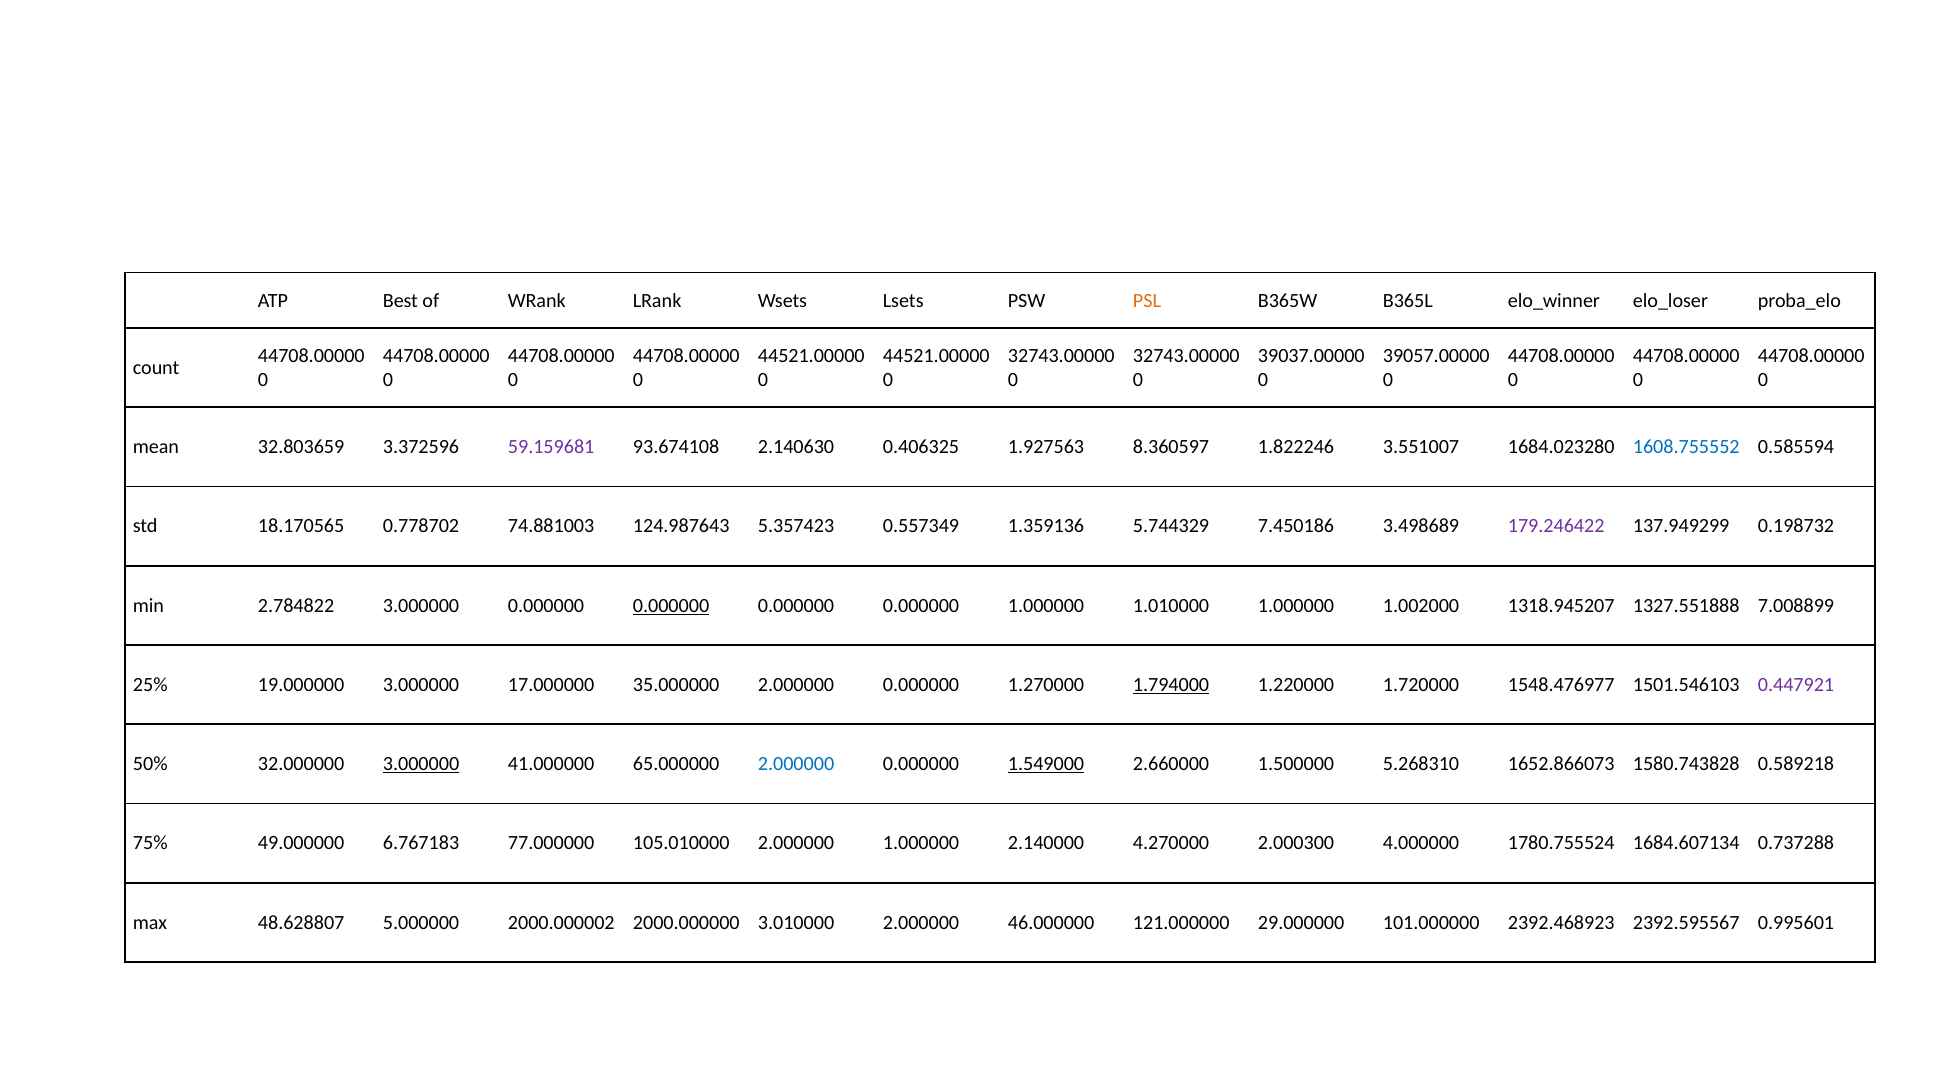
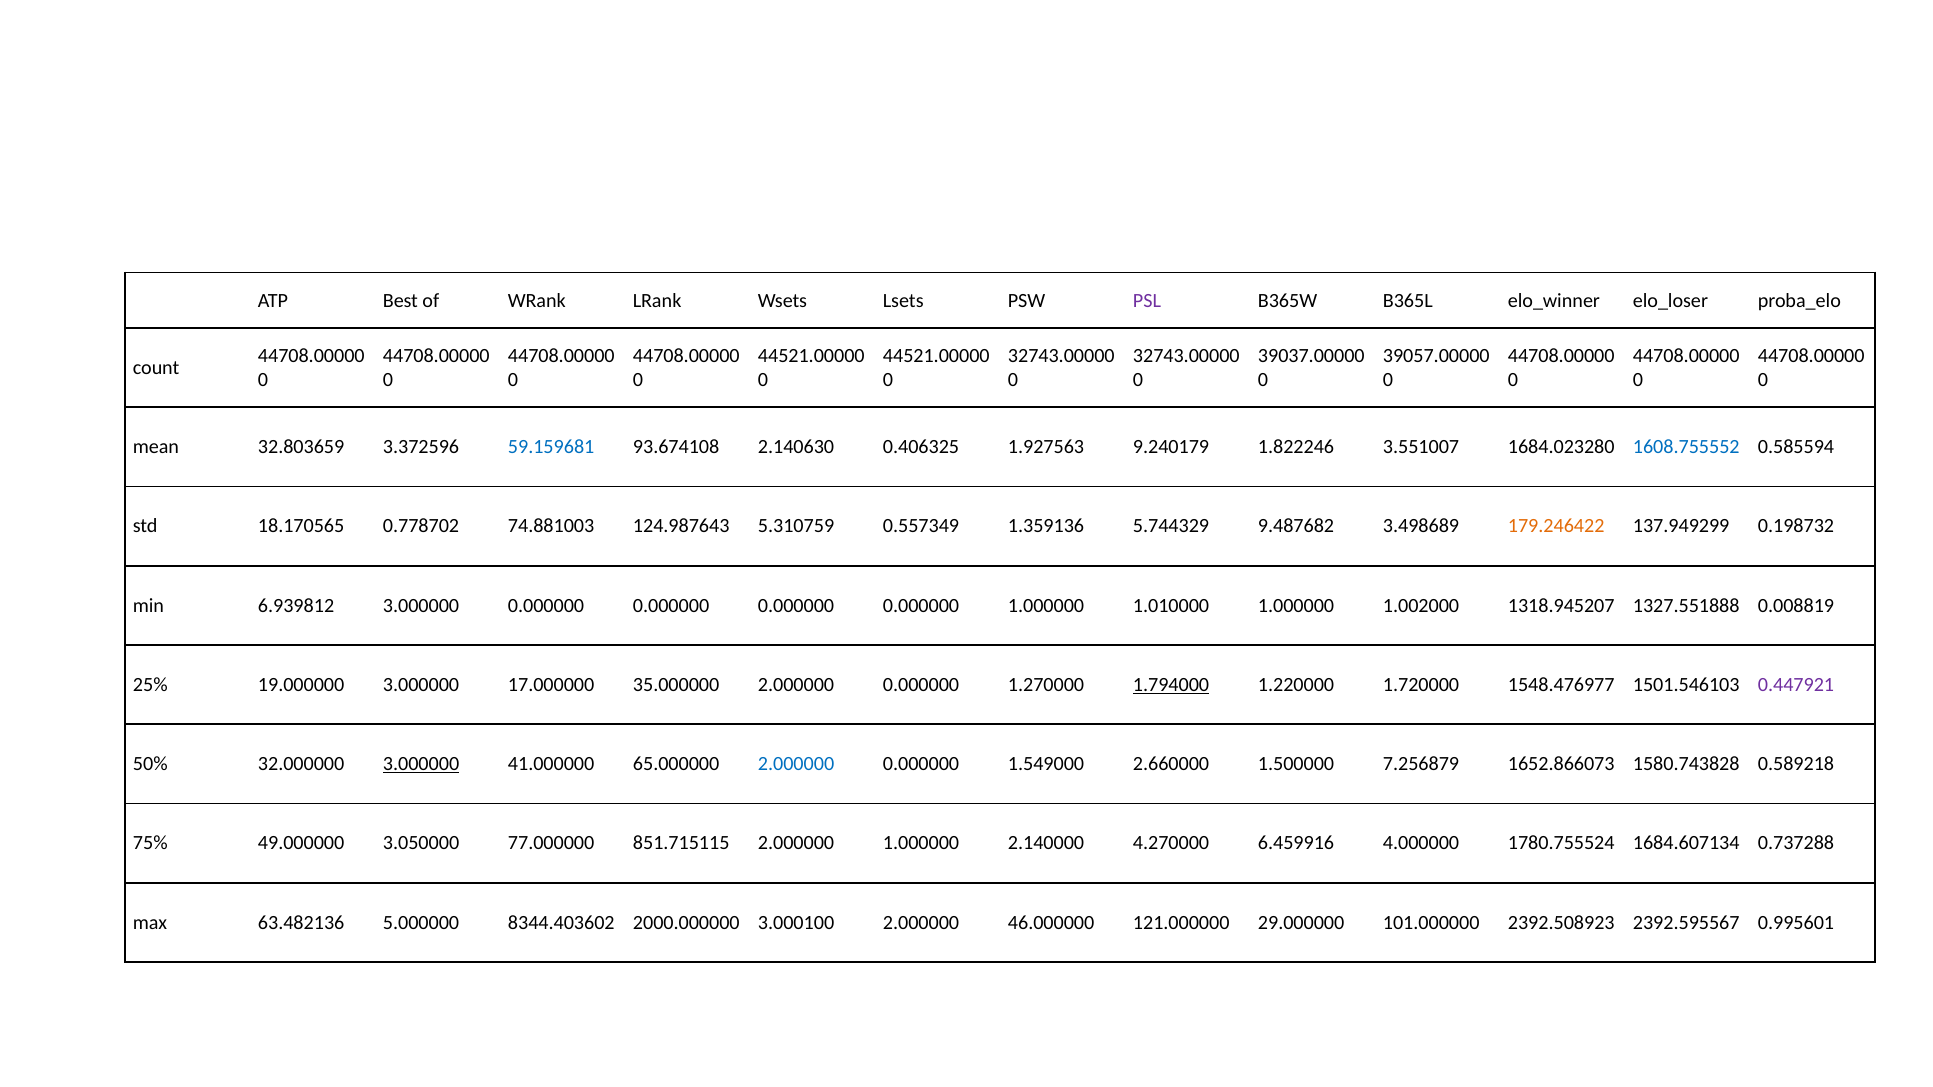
PSL colour: orange -> purple
59.159681 colour: purple -> blue
8.360597: 8.360597 -> 9.240179
5.357423: 5.357423 -> 5.310759
7.450186: 7.450186 -> 9.487682
179.246422 colour: purple -> orange
2.784822: 2.784822 -> 6.939812
0.000000 at (671, 606) underline: present -> none
7.008899: 7.008899 -> 0.008819
1.549000 underline: present -> none
5.268310: 5.268310 -> 7.256879
6.767183: 6.767183 -> 3.050000
105.010000: 105.010000 -> 851.715115
2.000300: 2.000300 -> 6.459916
48.628807: 48.628807 -> 63.482136
2000.000002: 2000.000002 -> 8344.403602
3.010000: 3.010000 -> 3.000100
2392.468923: 2392.468923 -> 2392.508923
